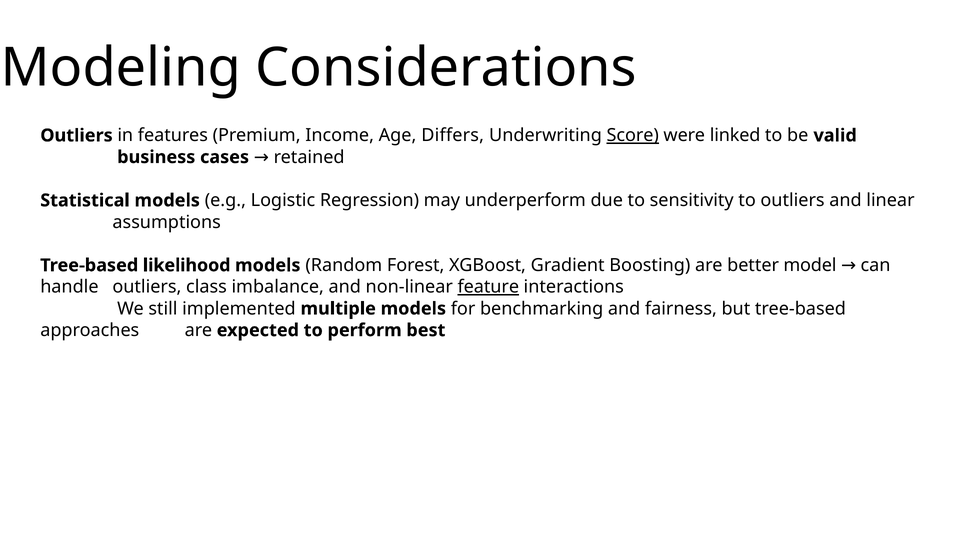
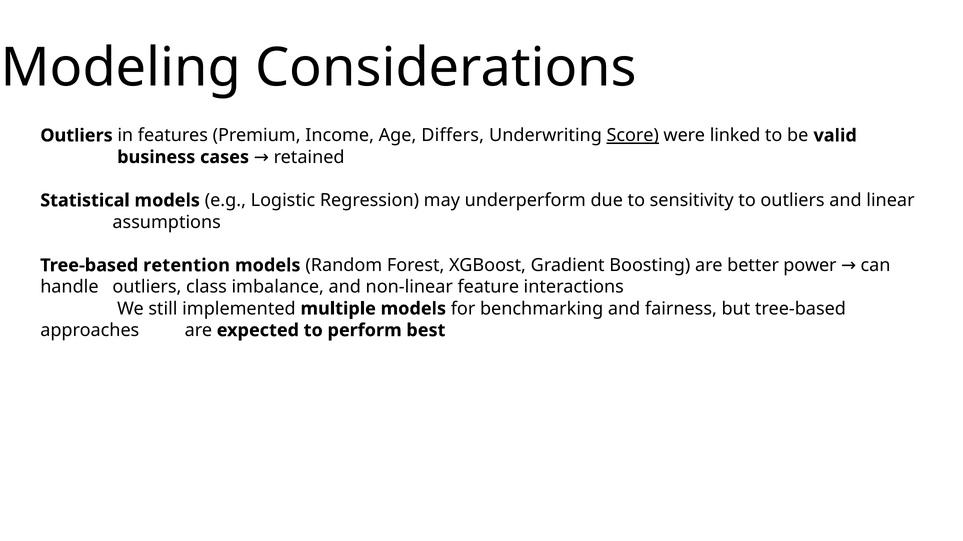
likelihood: likelihood -> retention
model: model -> power
feature underline: present -> none
